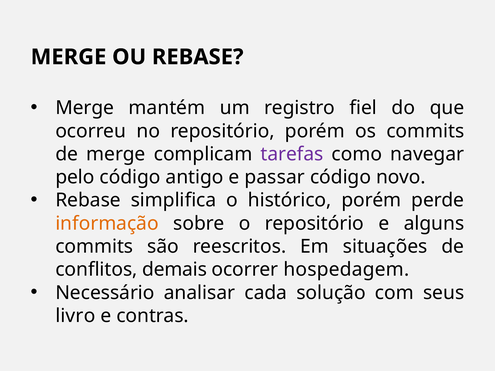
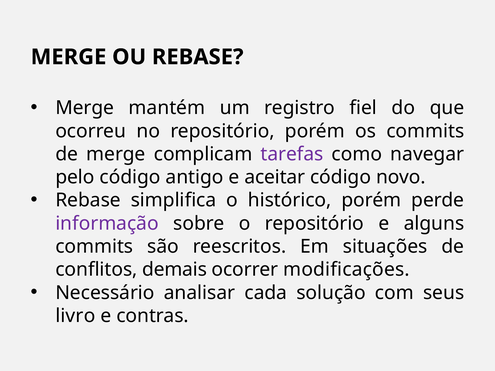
passar: passar -> aceitar
informação colour: orange -> purple
hospedagem: hospedagem -> modificações
